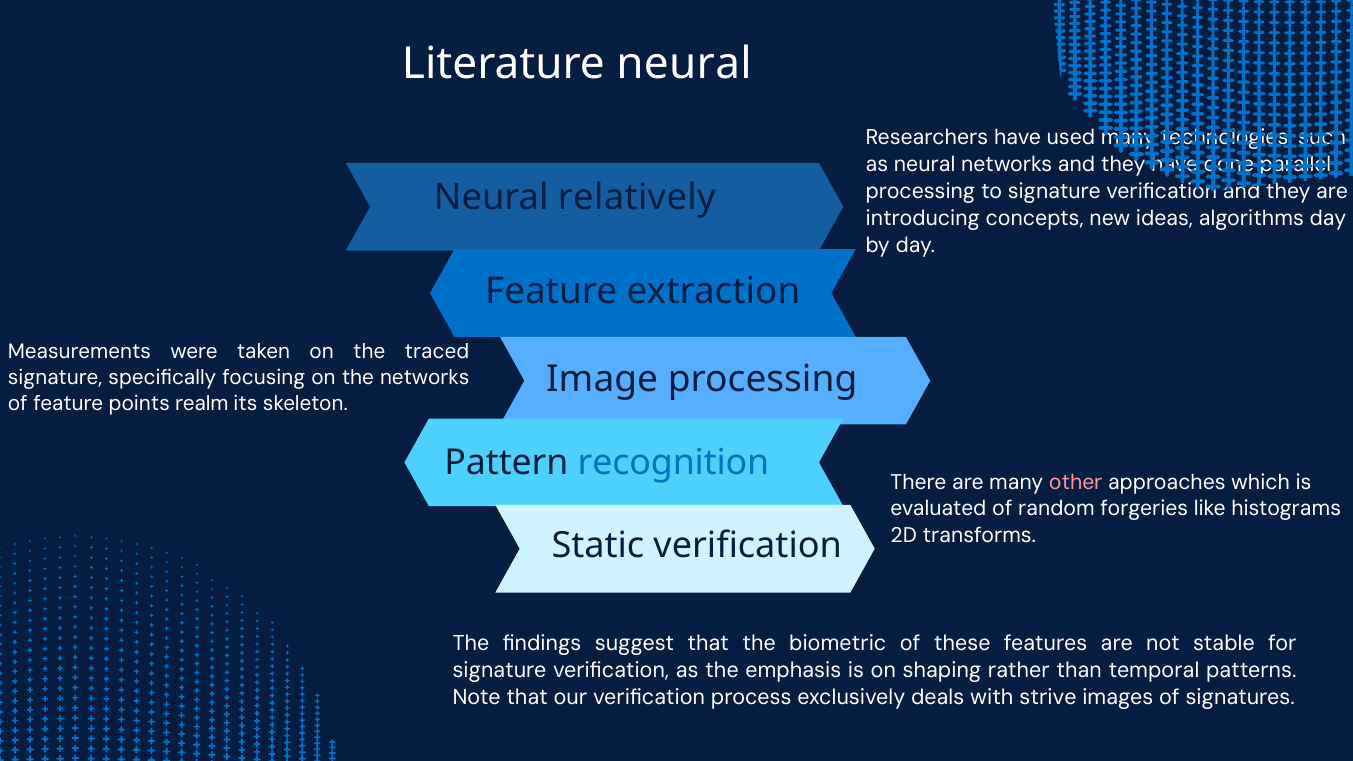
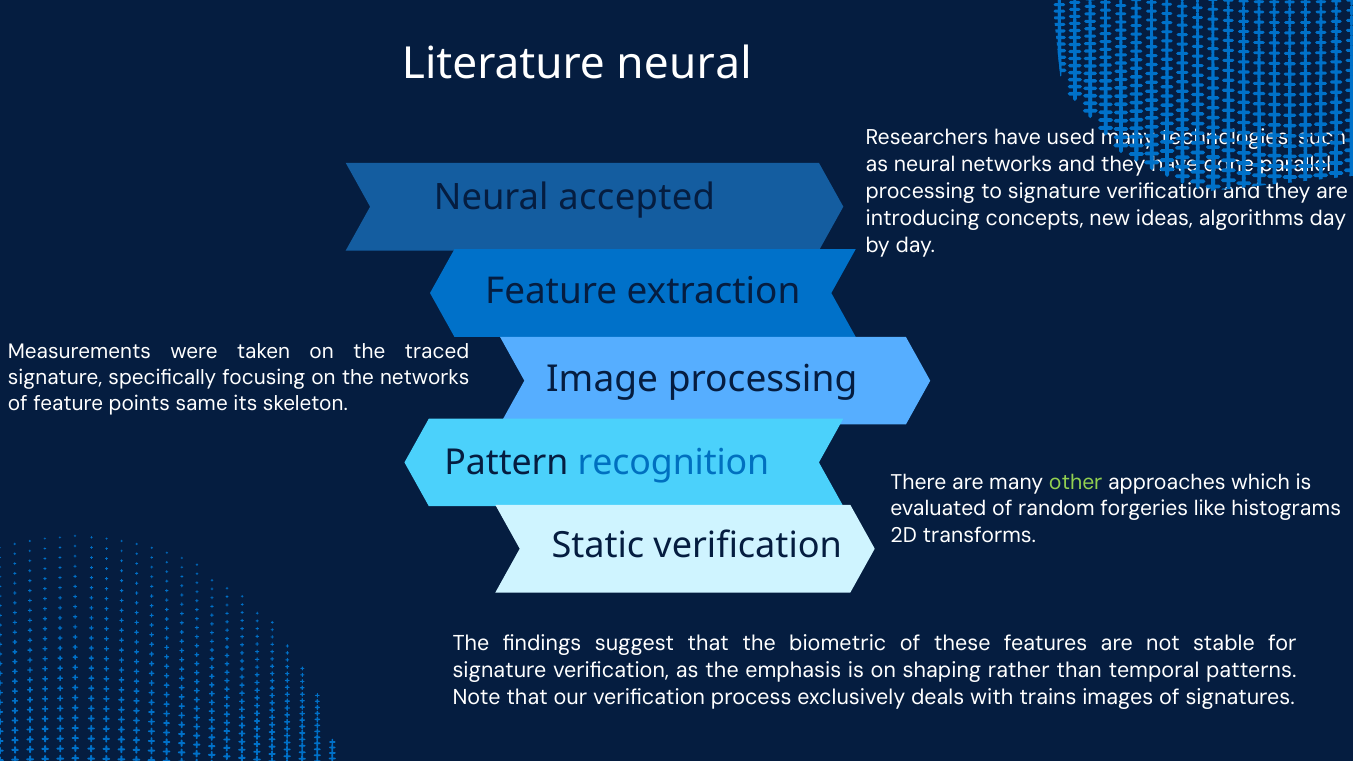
relatively: relatively -> accepted
realm: realm -> same
other colour: pink -> light green
strive: strive -> trains
